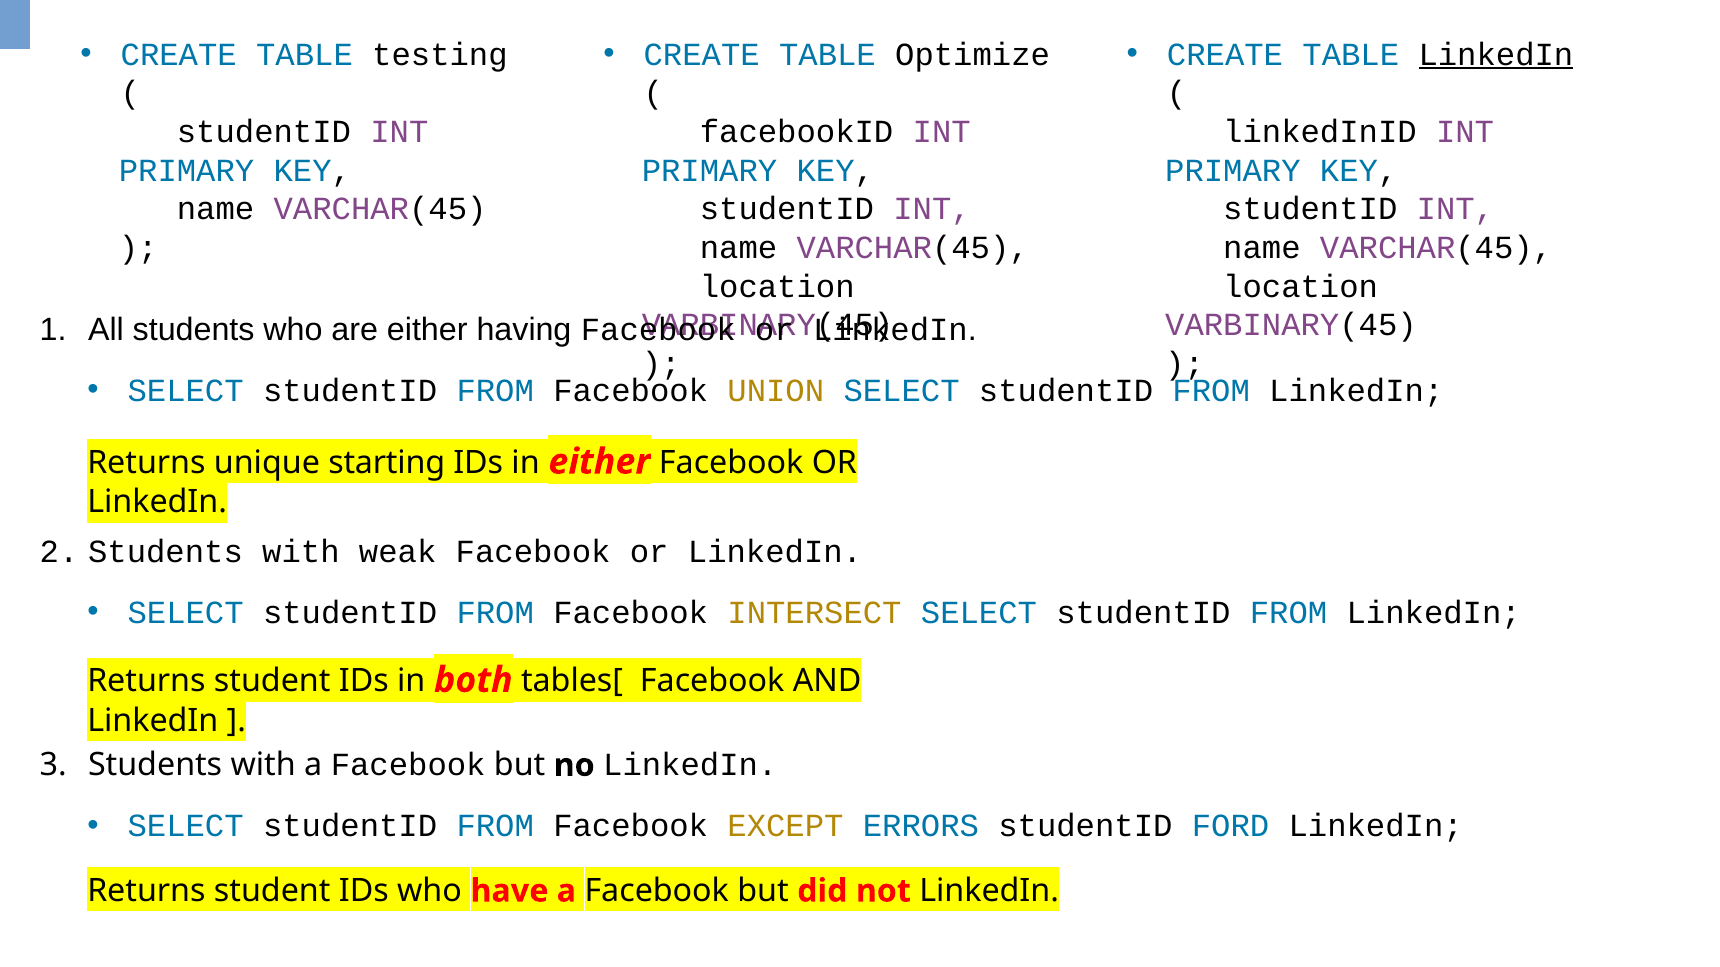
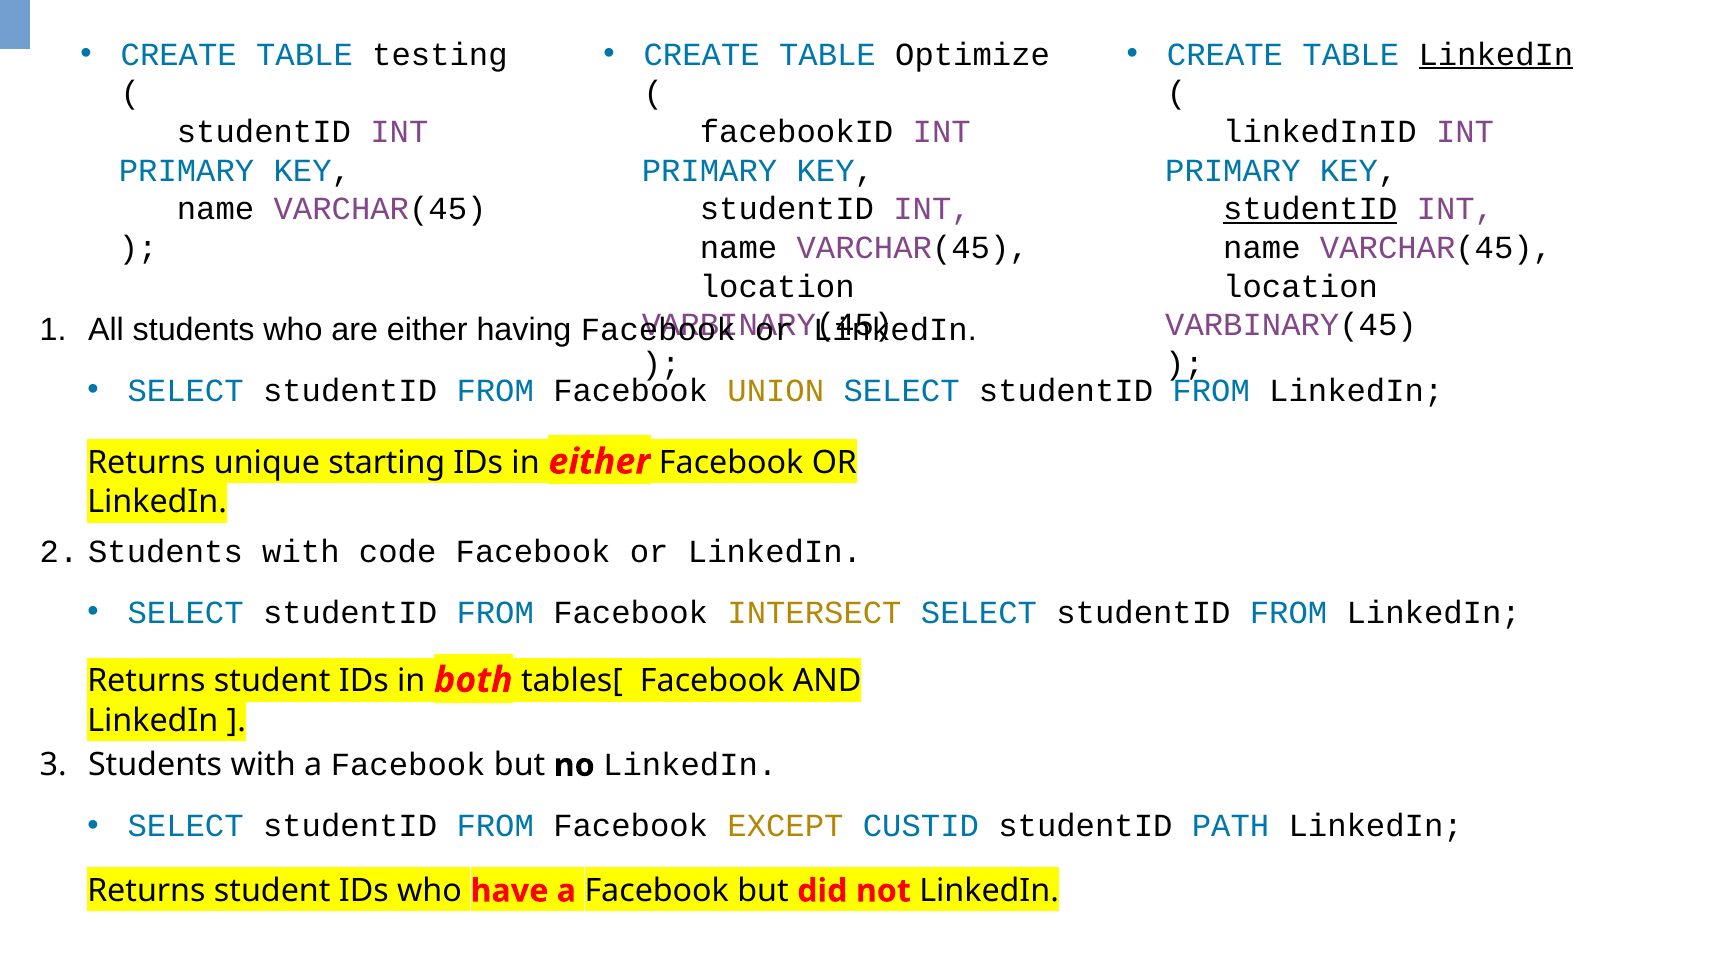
studentID at (1310, 209) underline: none -> present
weak: weak -> code
ERRORS: ERRORS -> CUSTID
FORD: FORD -> PATH
